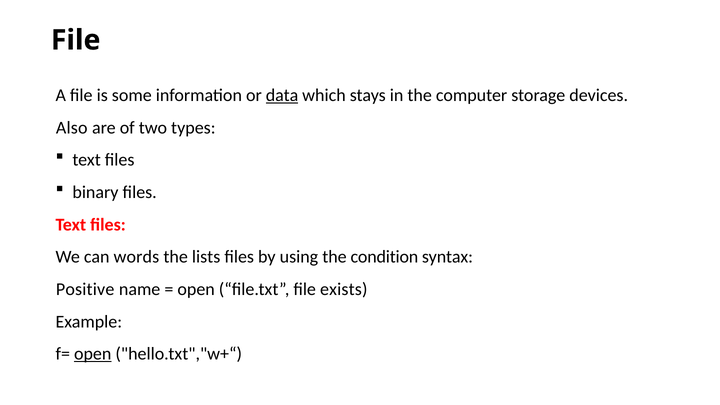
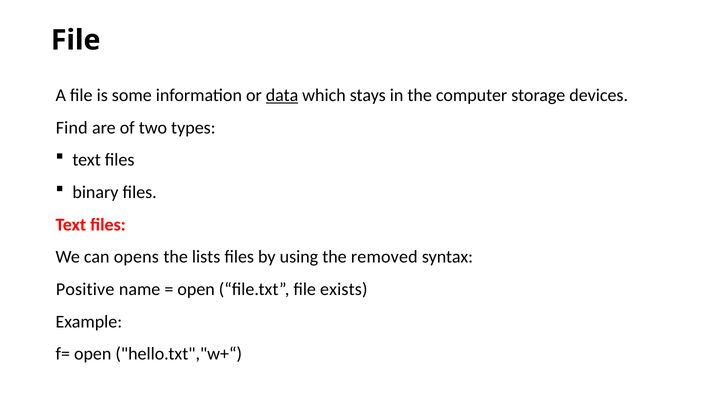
Also: Also -> Find
words: words -> opens
condition: condition -> removed
open at (93, 354) underline: present -> none
